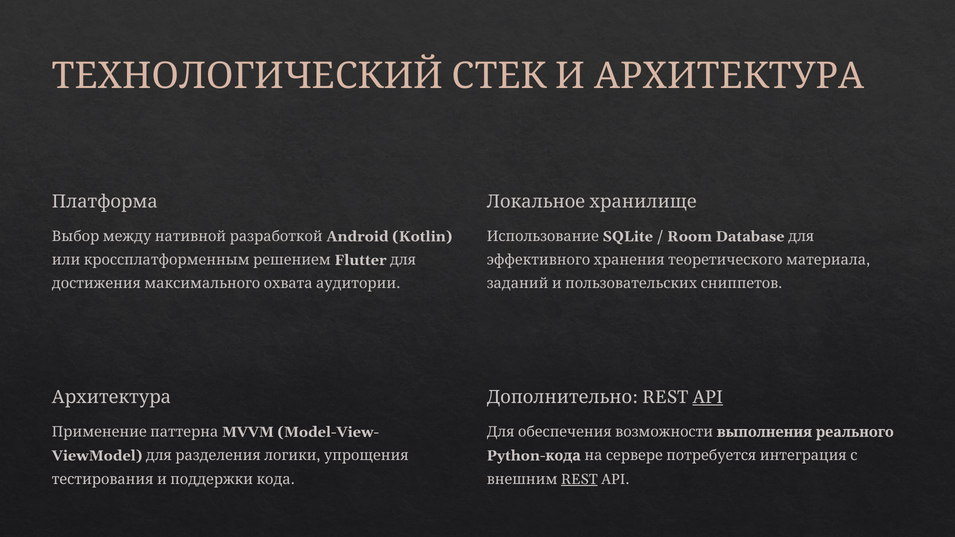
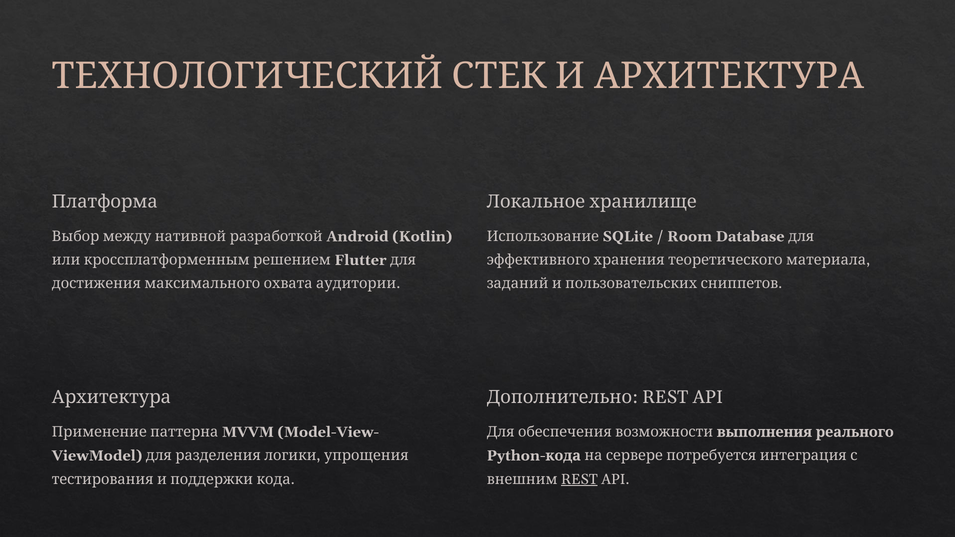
API at (708, 397) underline: present -> none
